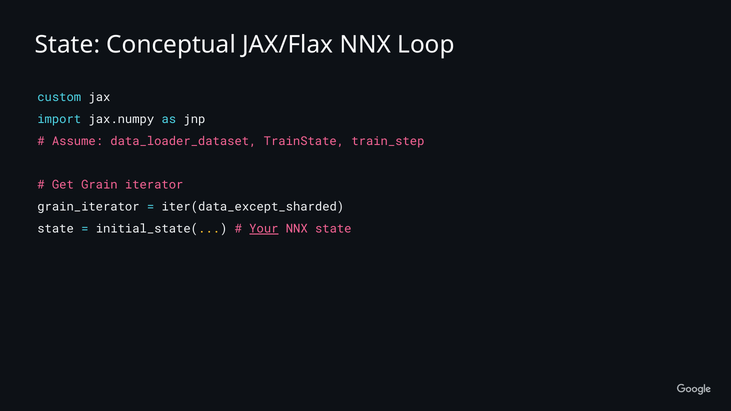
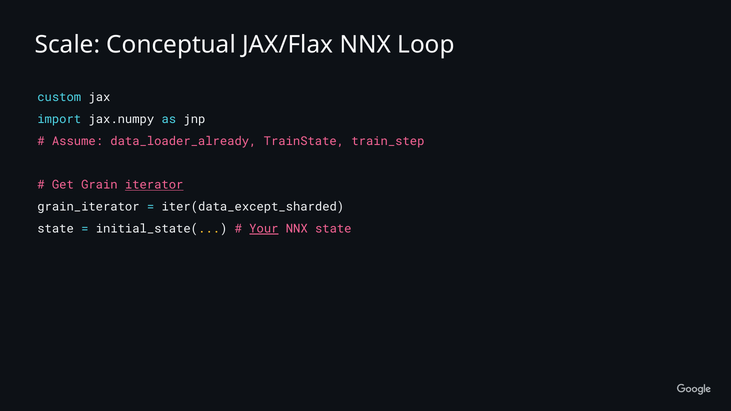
State at (68, 45): State -> Scale
data_loader_dataset: data_loader_dataset -> data_loader_already
iterator underline: none -> present
